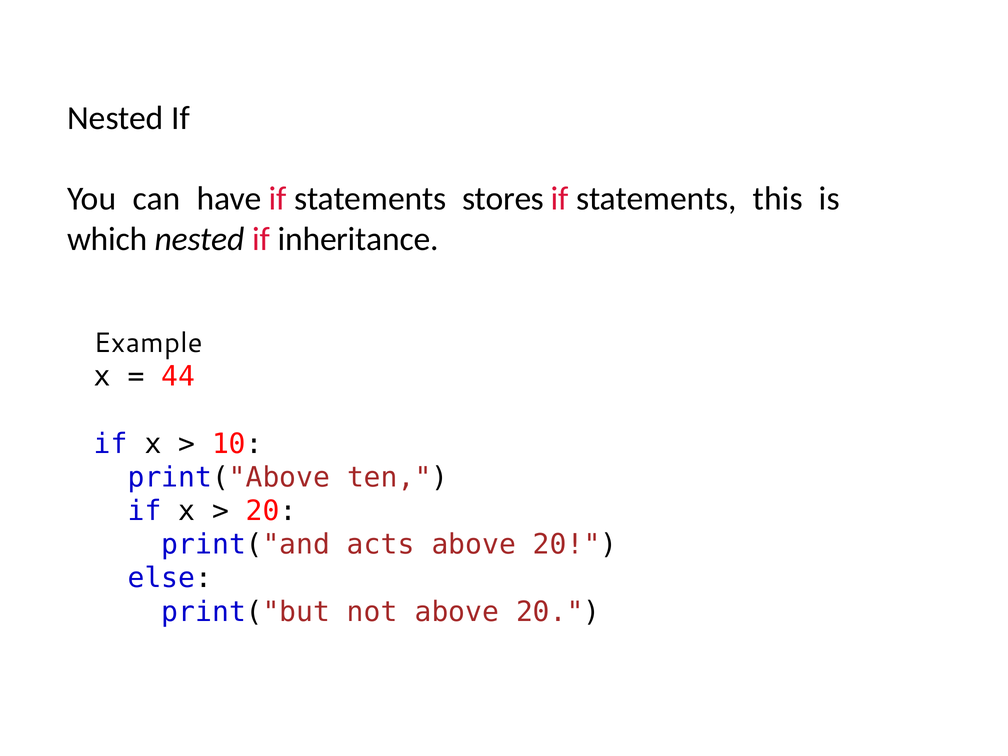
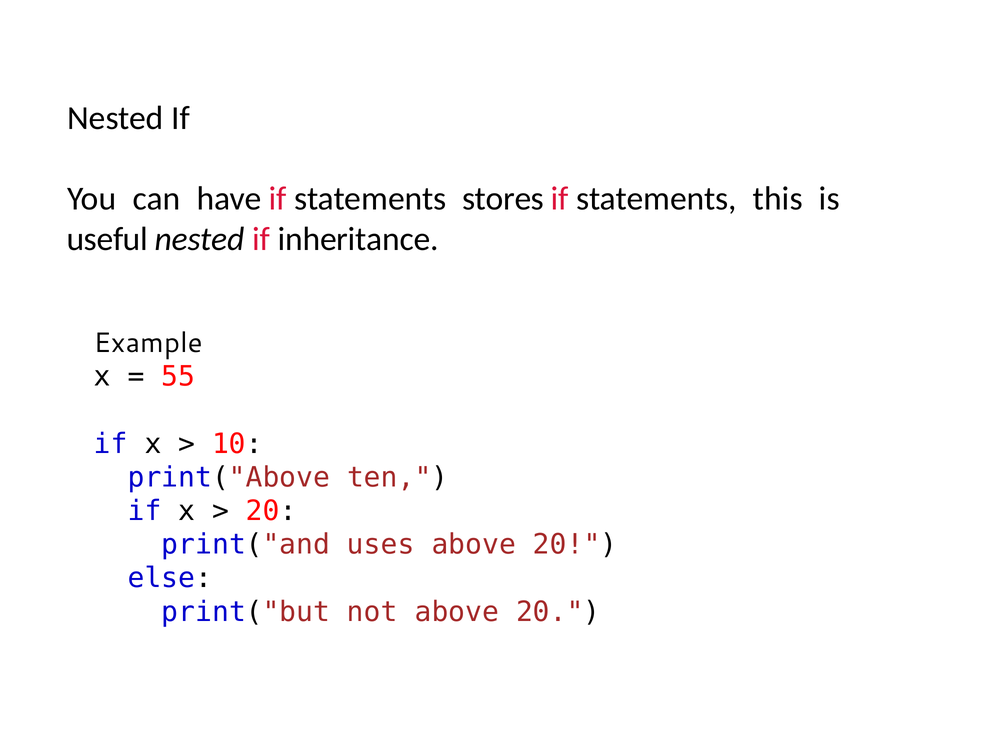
which: which -> useful
44: 44 -> 55
acts: acts -> uses
